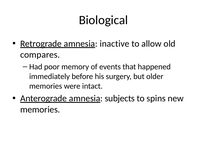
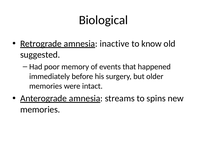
allow: allow -> know
compares: compares -> suggested
subjects: subjects -> streams
